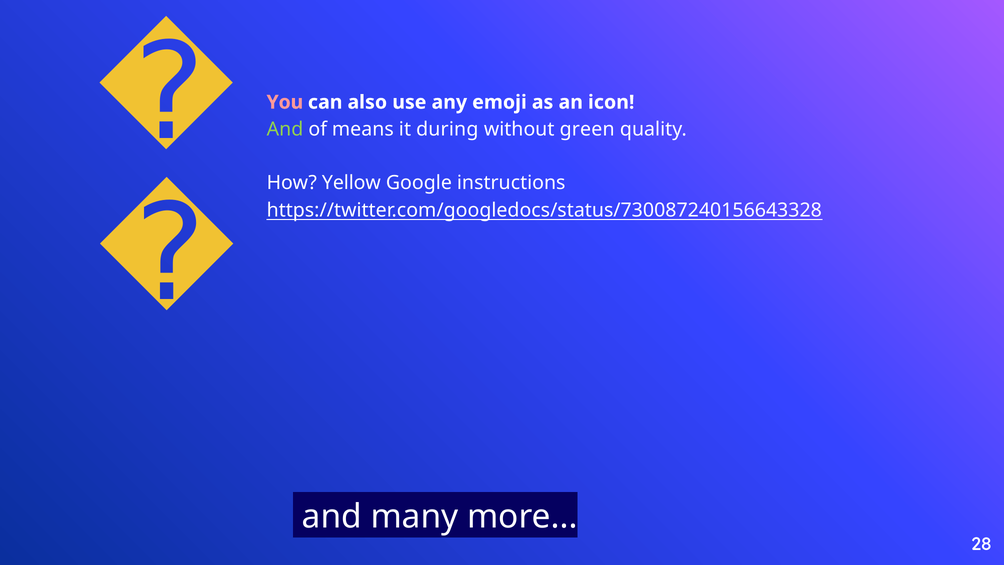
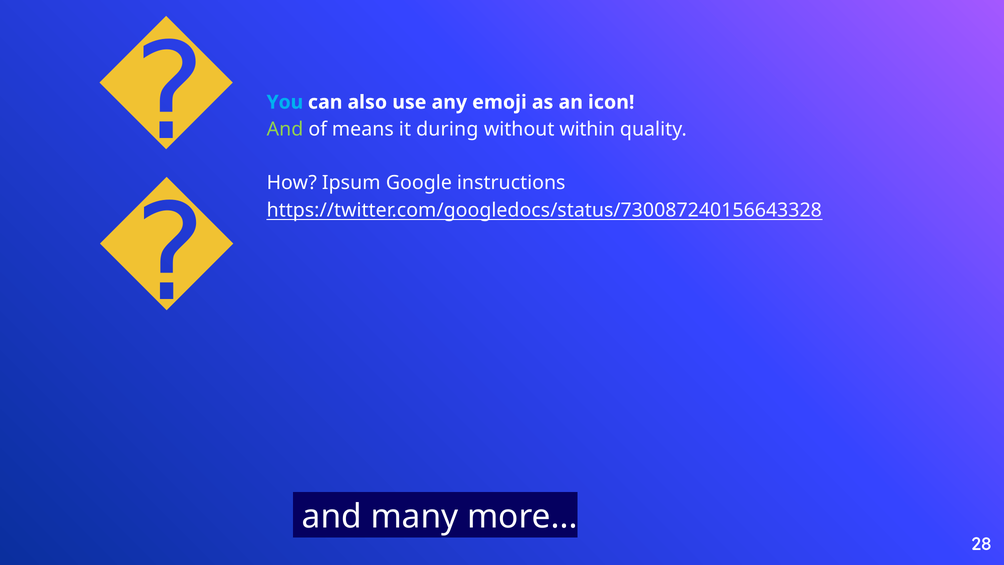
You colour: pink -> light blue
green: green -> within
Yellow: Yellow -> Ipsum
